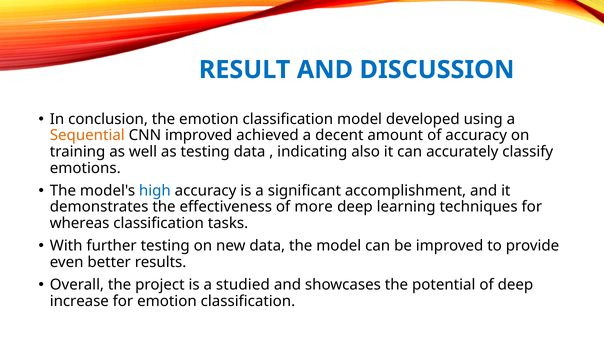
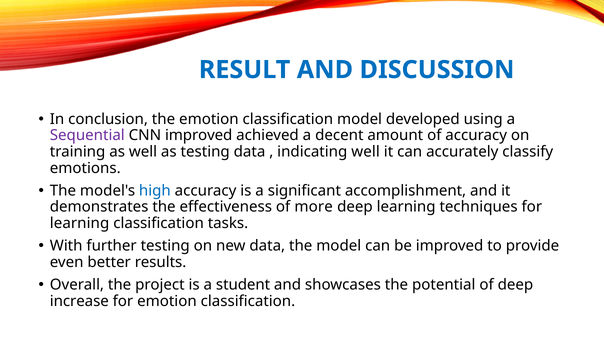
Sequential colour: orange -> purple
indicating also: also -> well
whereas at (80, 223): whereas -> learning
studied: studied -> student
